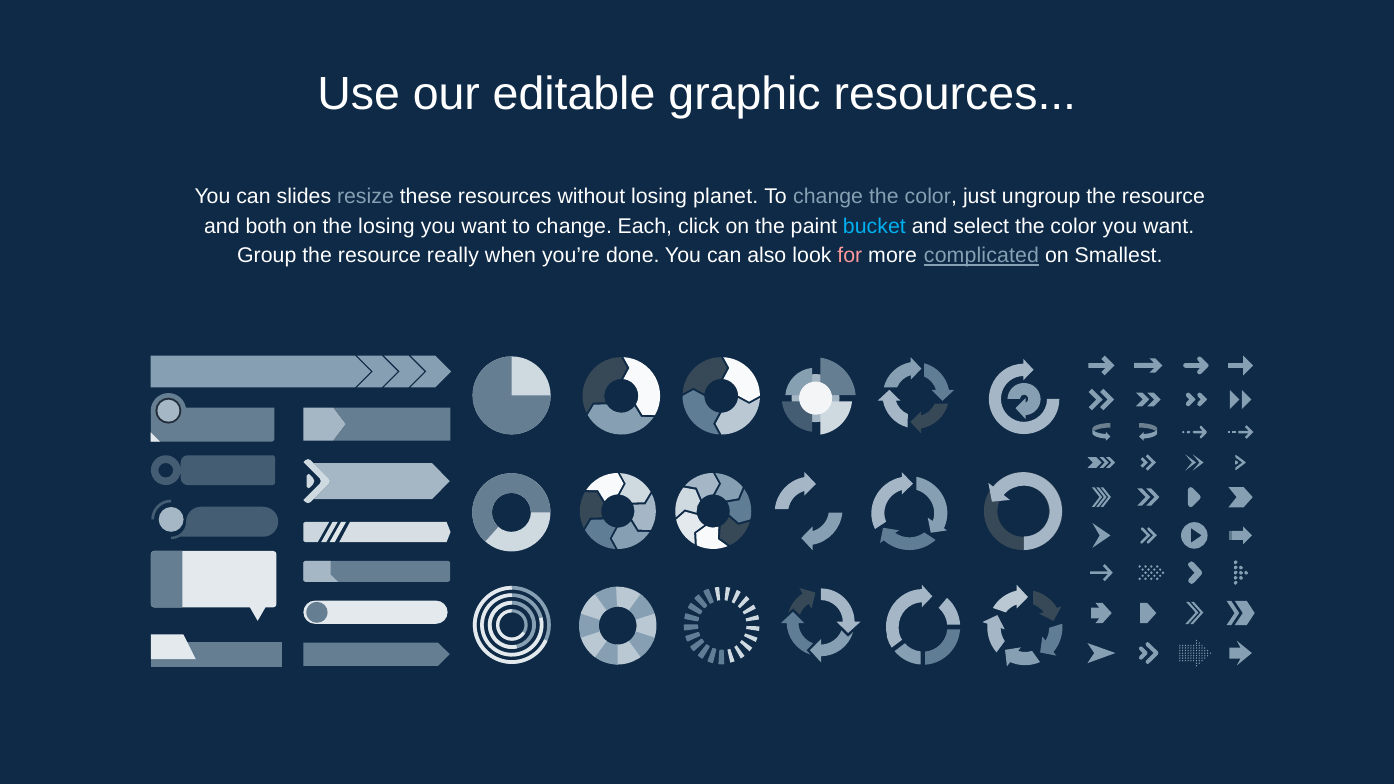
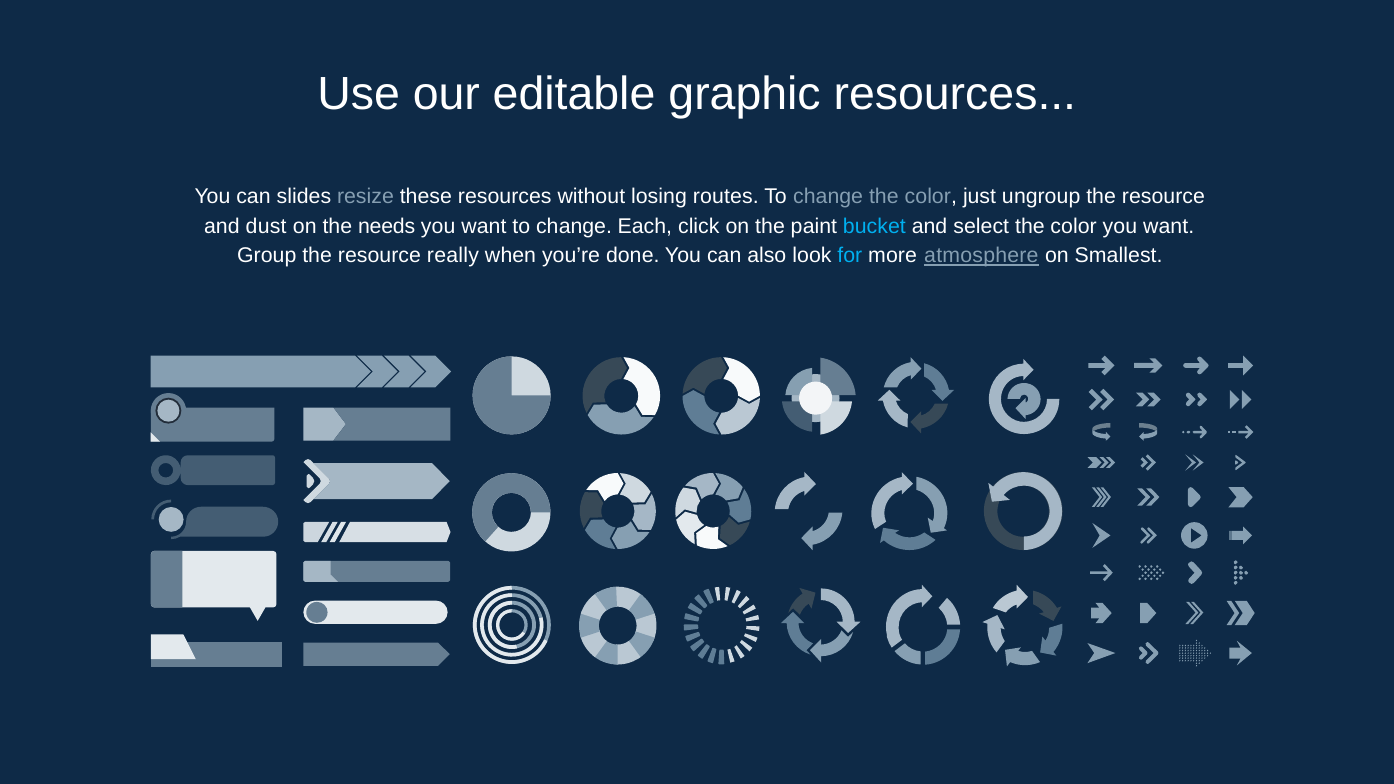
planet: planet -> routes
both: both -> dust
the losing: losing -> needs
for colour: pink -> light blue
complicated: complicated -> atmosphere
